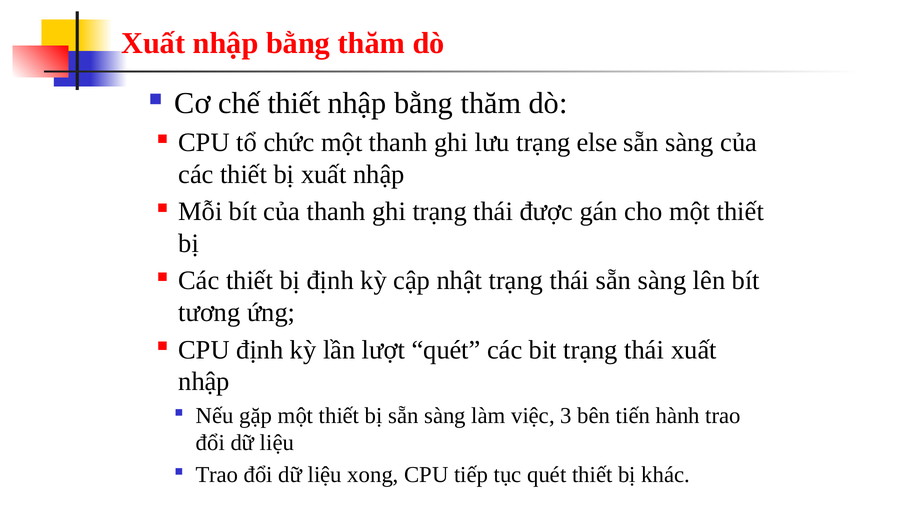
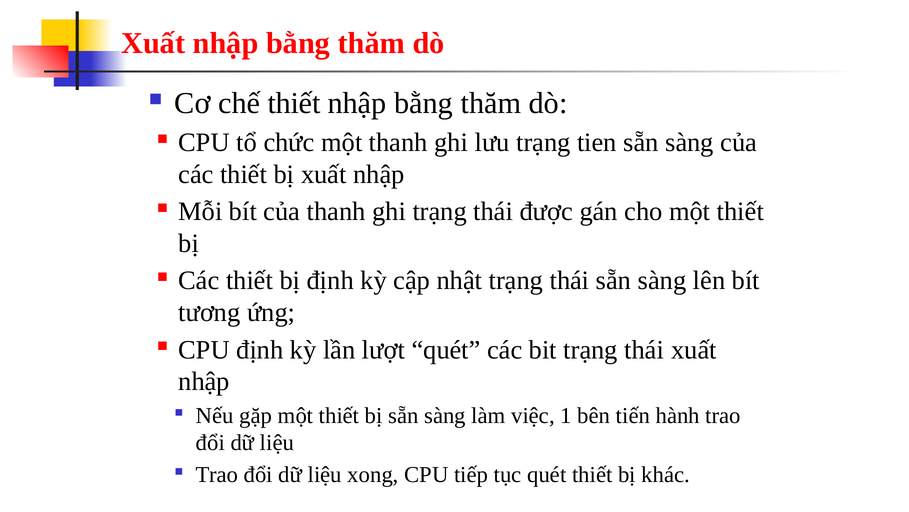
else: else -> tien
3: 3 -> 1
